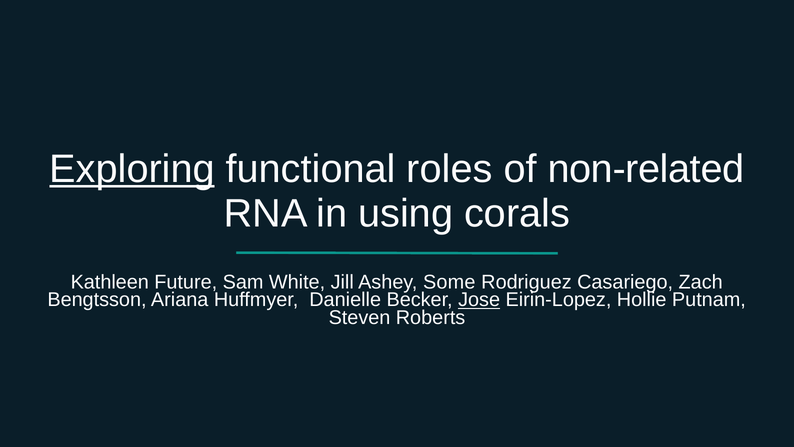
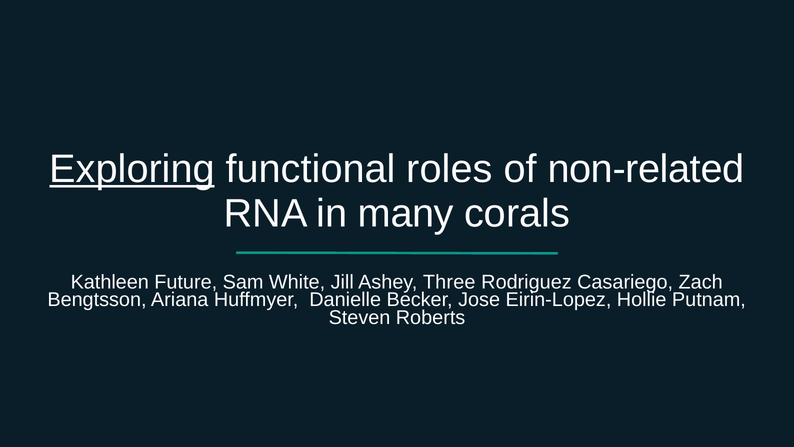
using: using -> many
Some: Some -> Three
Jose underline: present -> none
